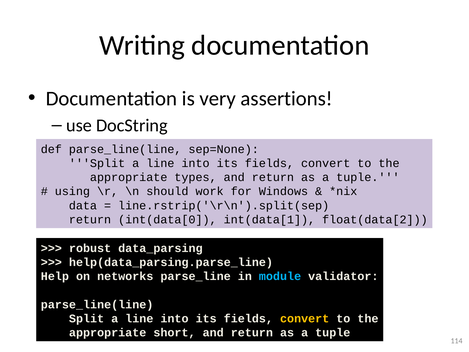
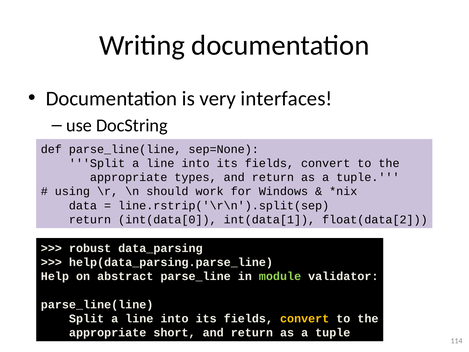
assertions: assertions -> interfaces
networks: networks -> abstract
module colour: light blue -> light green
